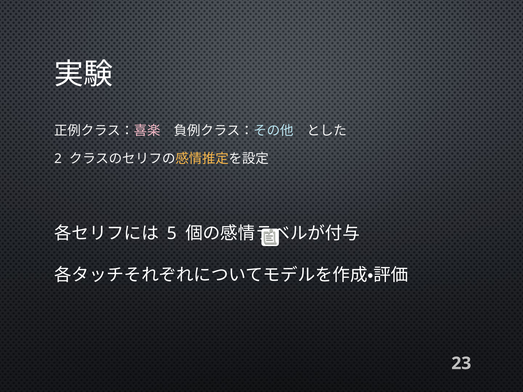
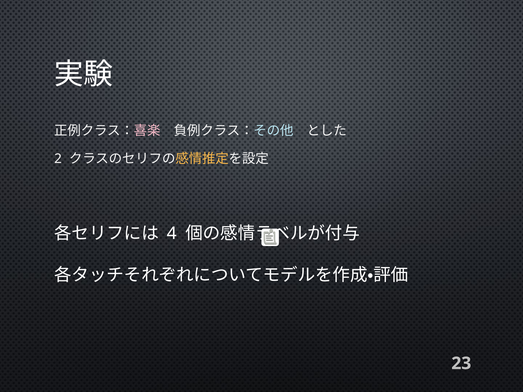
5: 5 -> 4
